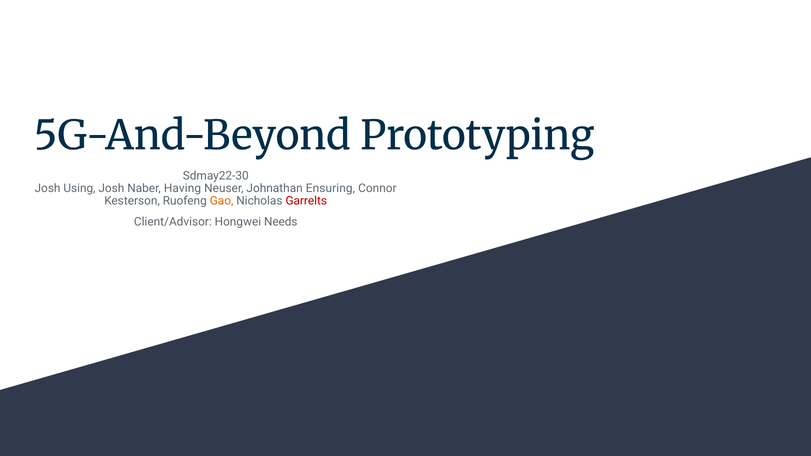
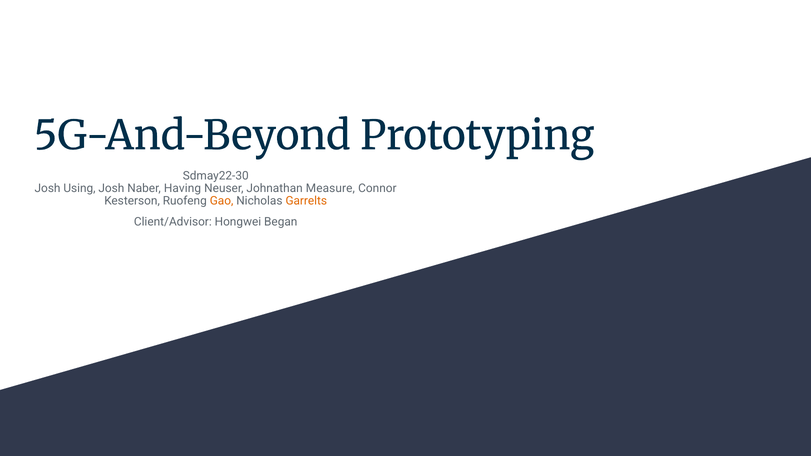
Ensuring: Ensuring -> Measure
Garrelts colour: red -> orange
Needs: Needs -> Began
